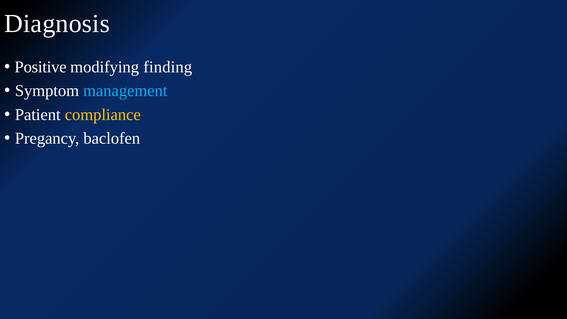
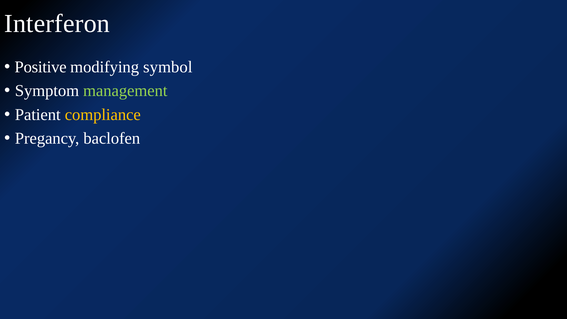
Diagnosis: Diagnosis -> Interferon
finding: finding -> symbol
management colour: light blue -> light green
